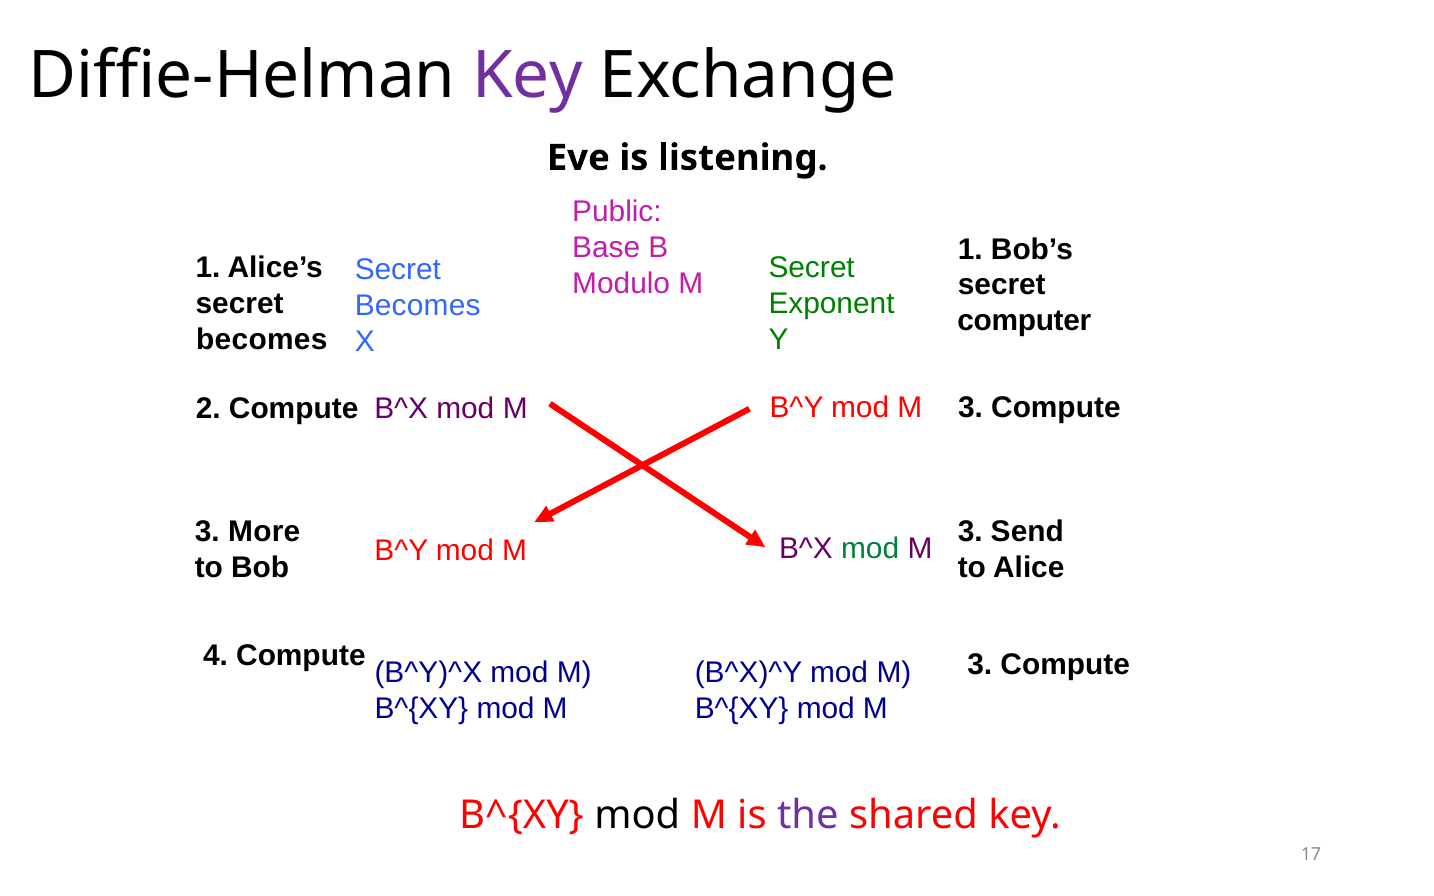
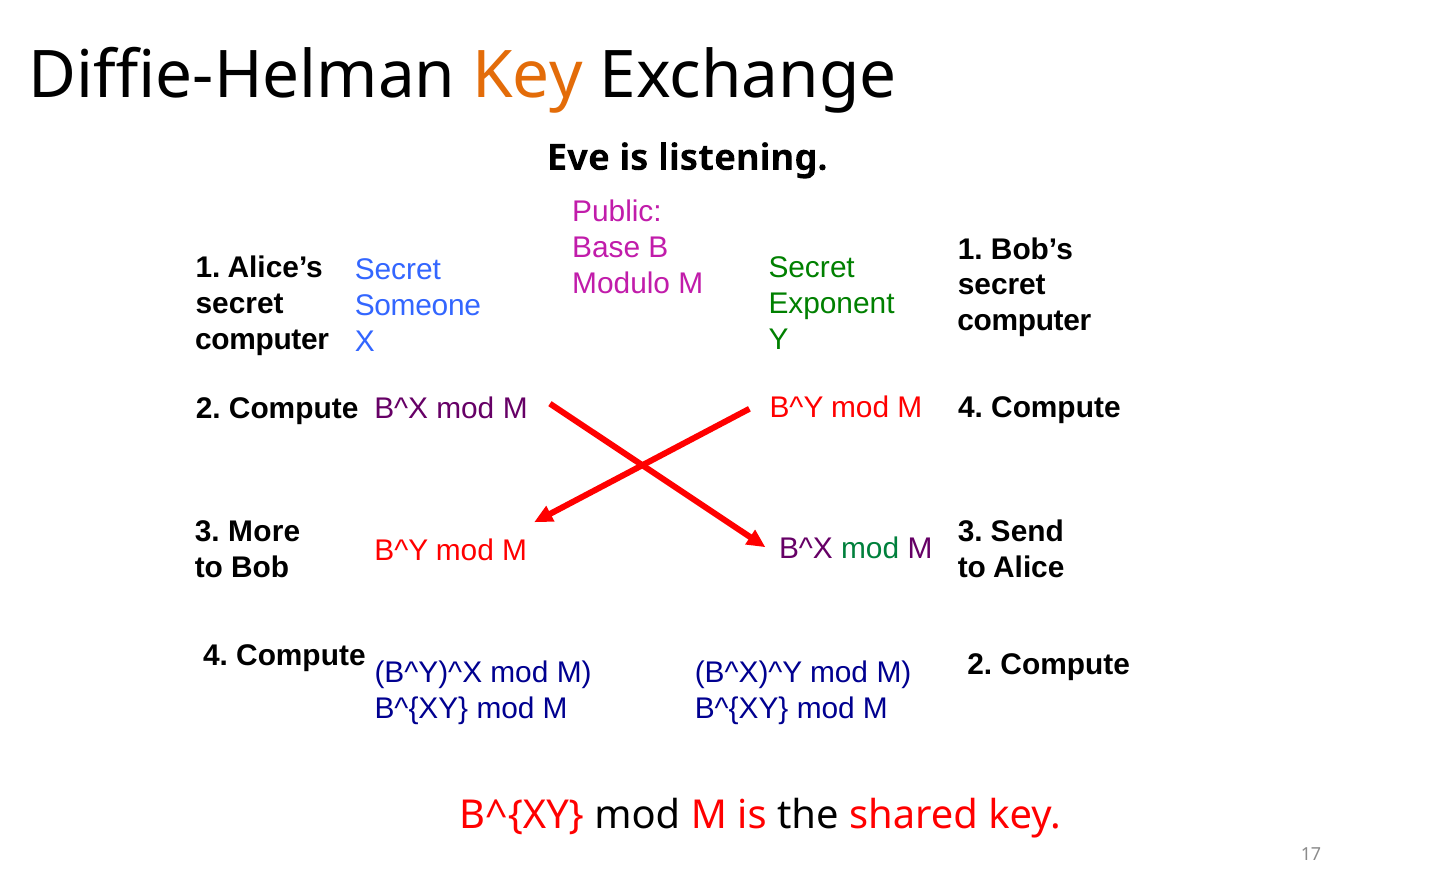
Key at (528, 76) colour: purple -> orange
Becomes at (418, 306): Becomes -> Someone
becomes at (262, 340): becomes -> computer
2 Compute 3: 3 -> 4
4 Compute 3: 3 -> 2
the colour: purple -> black
